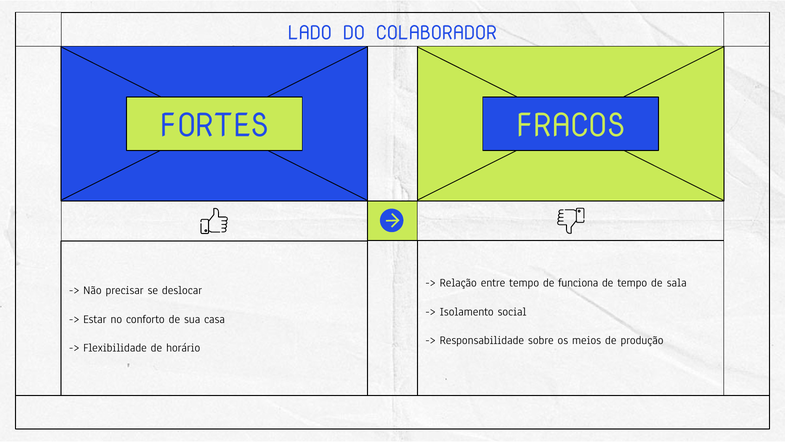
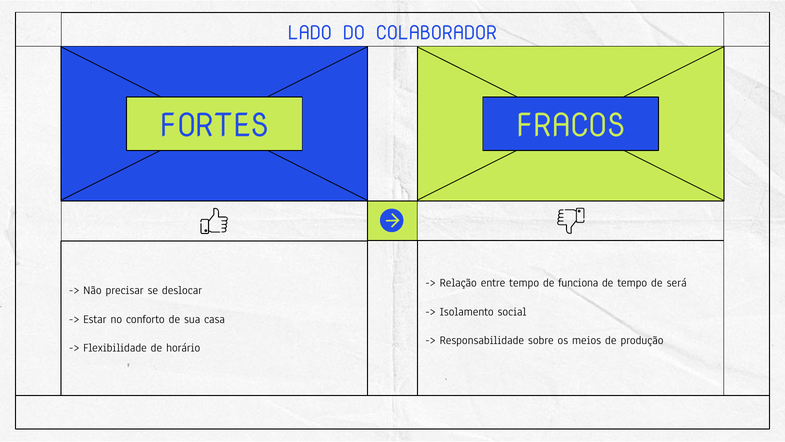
sala: sala -> será
